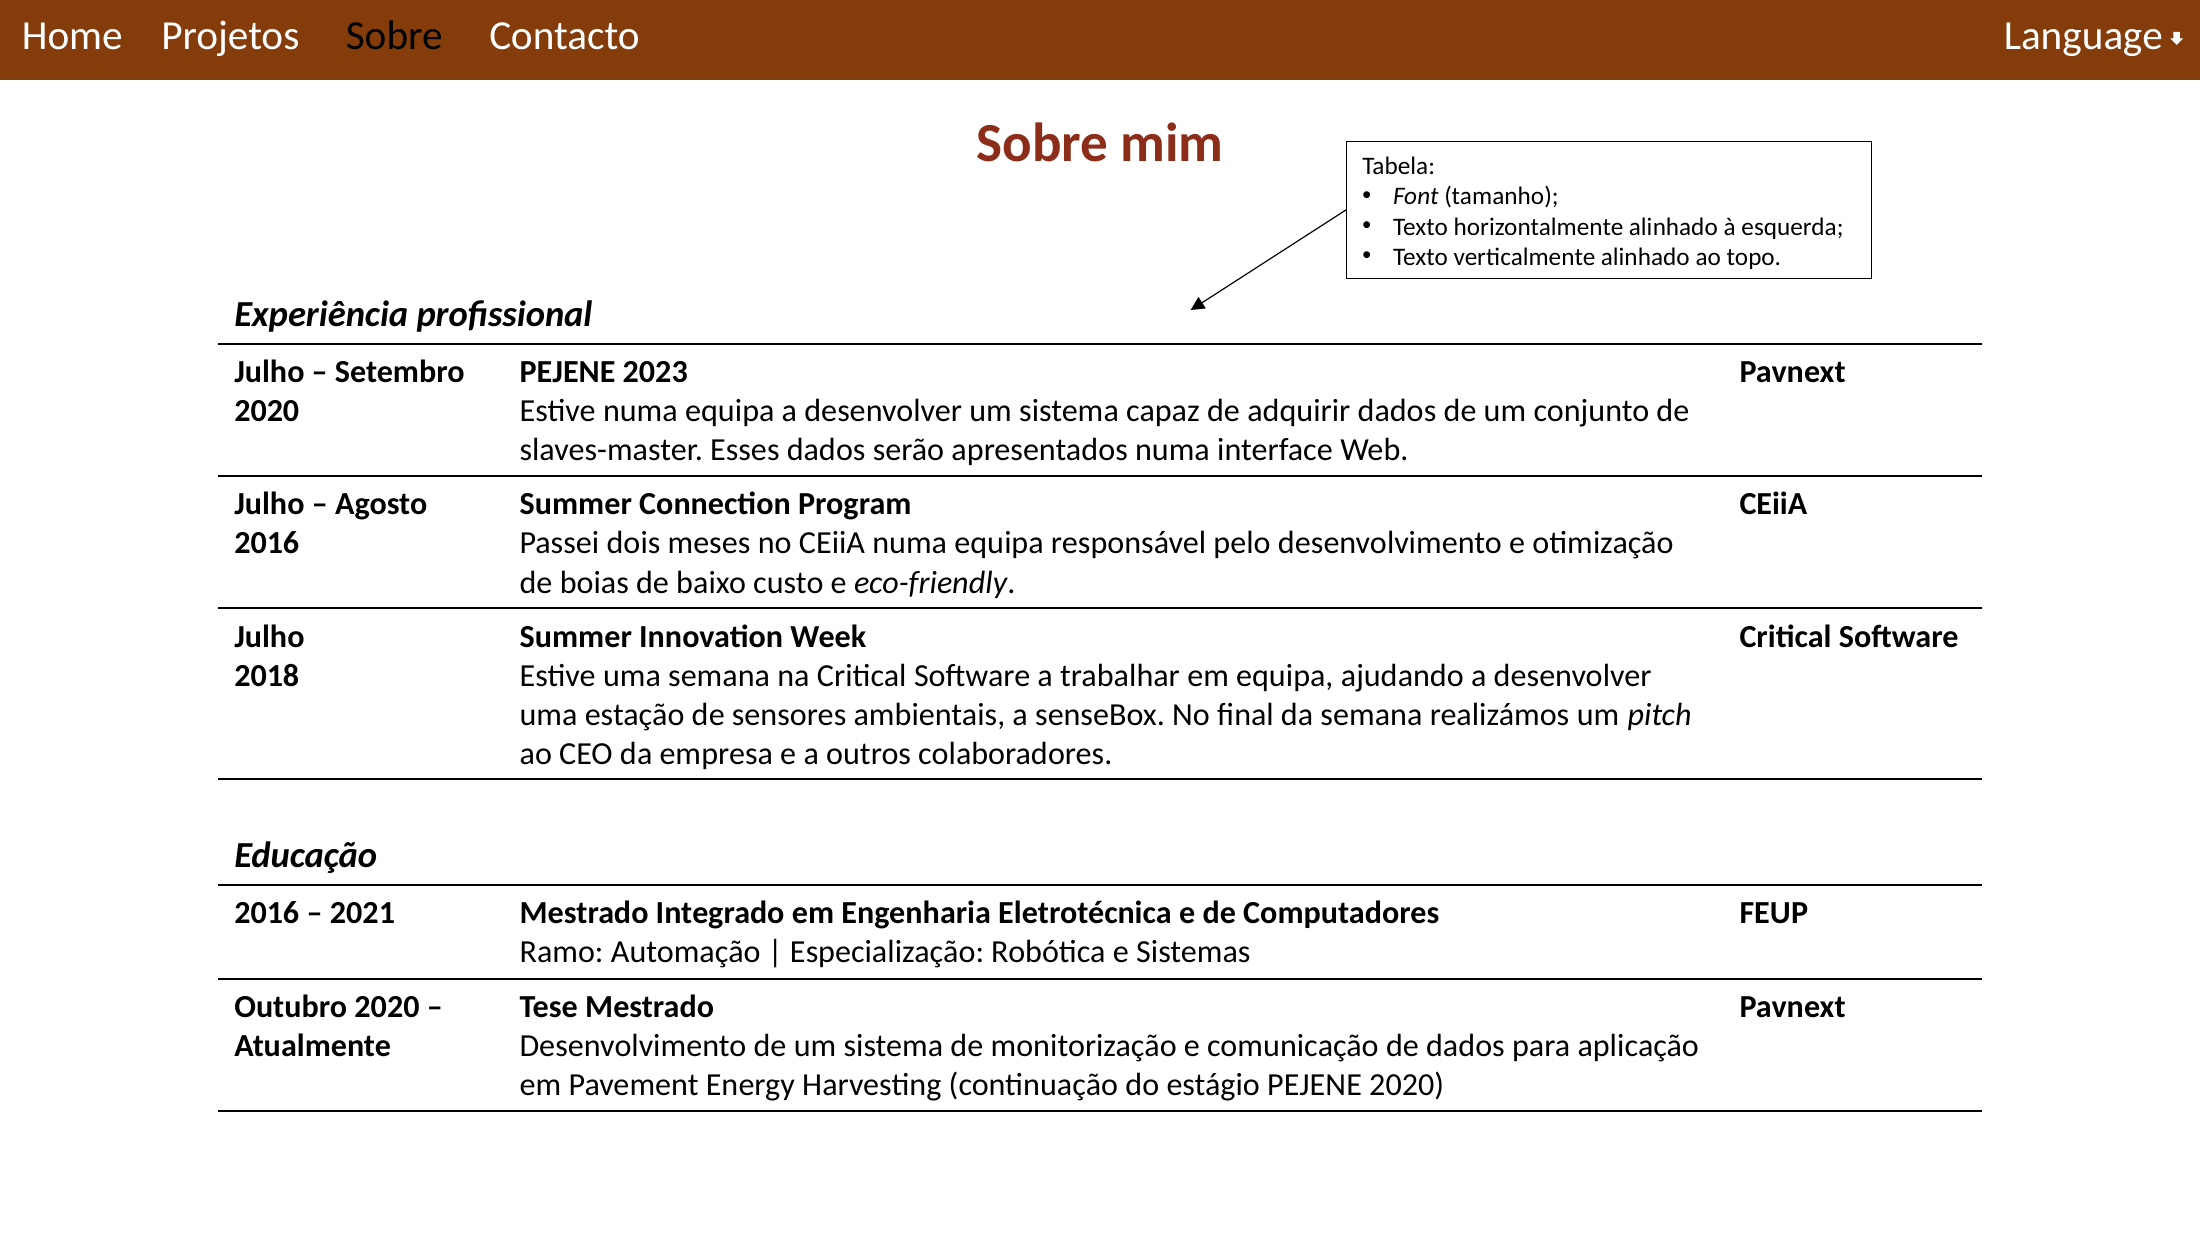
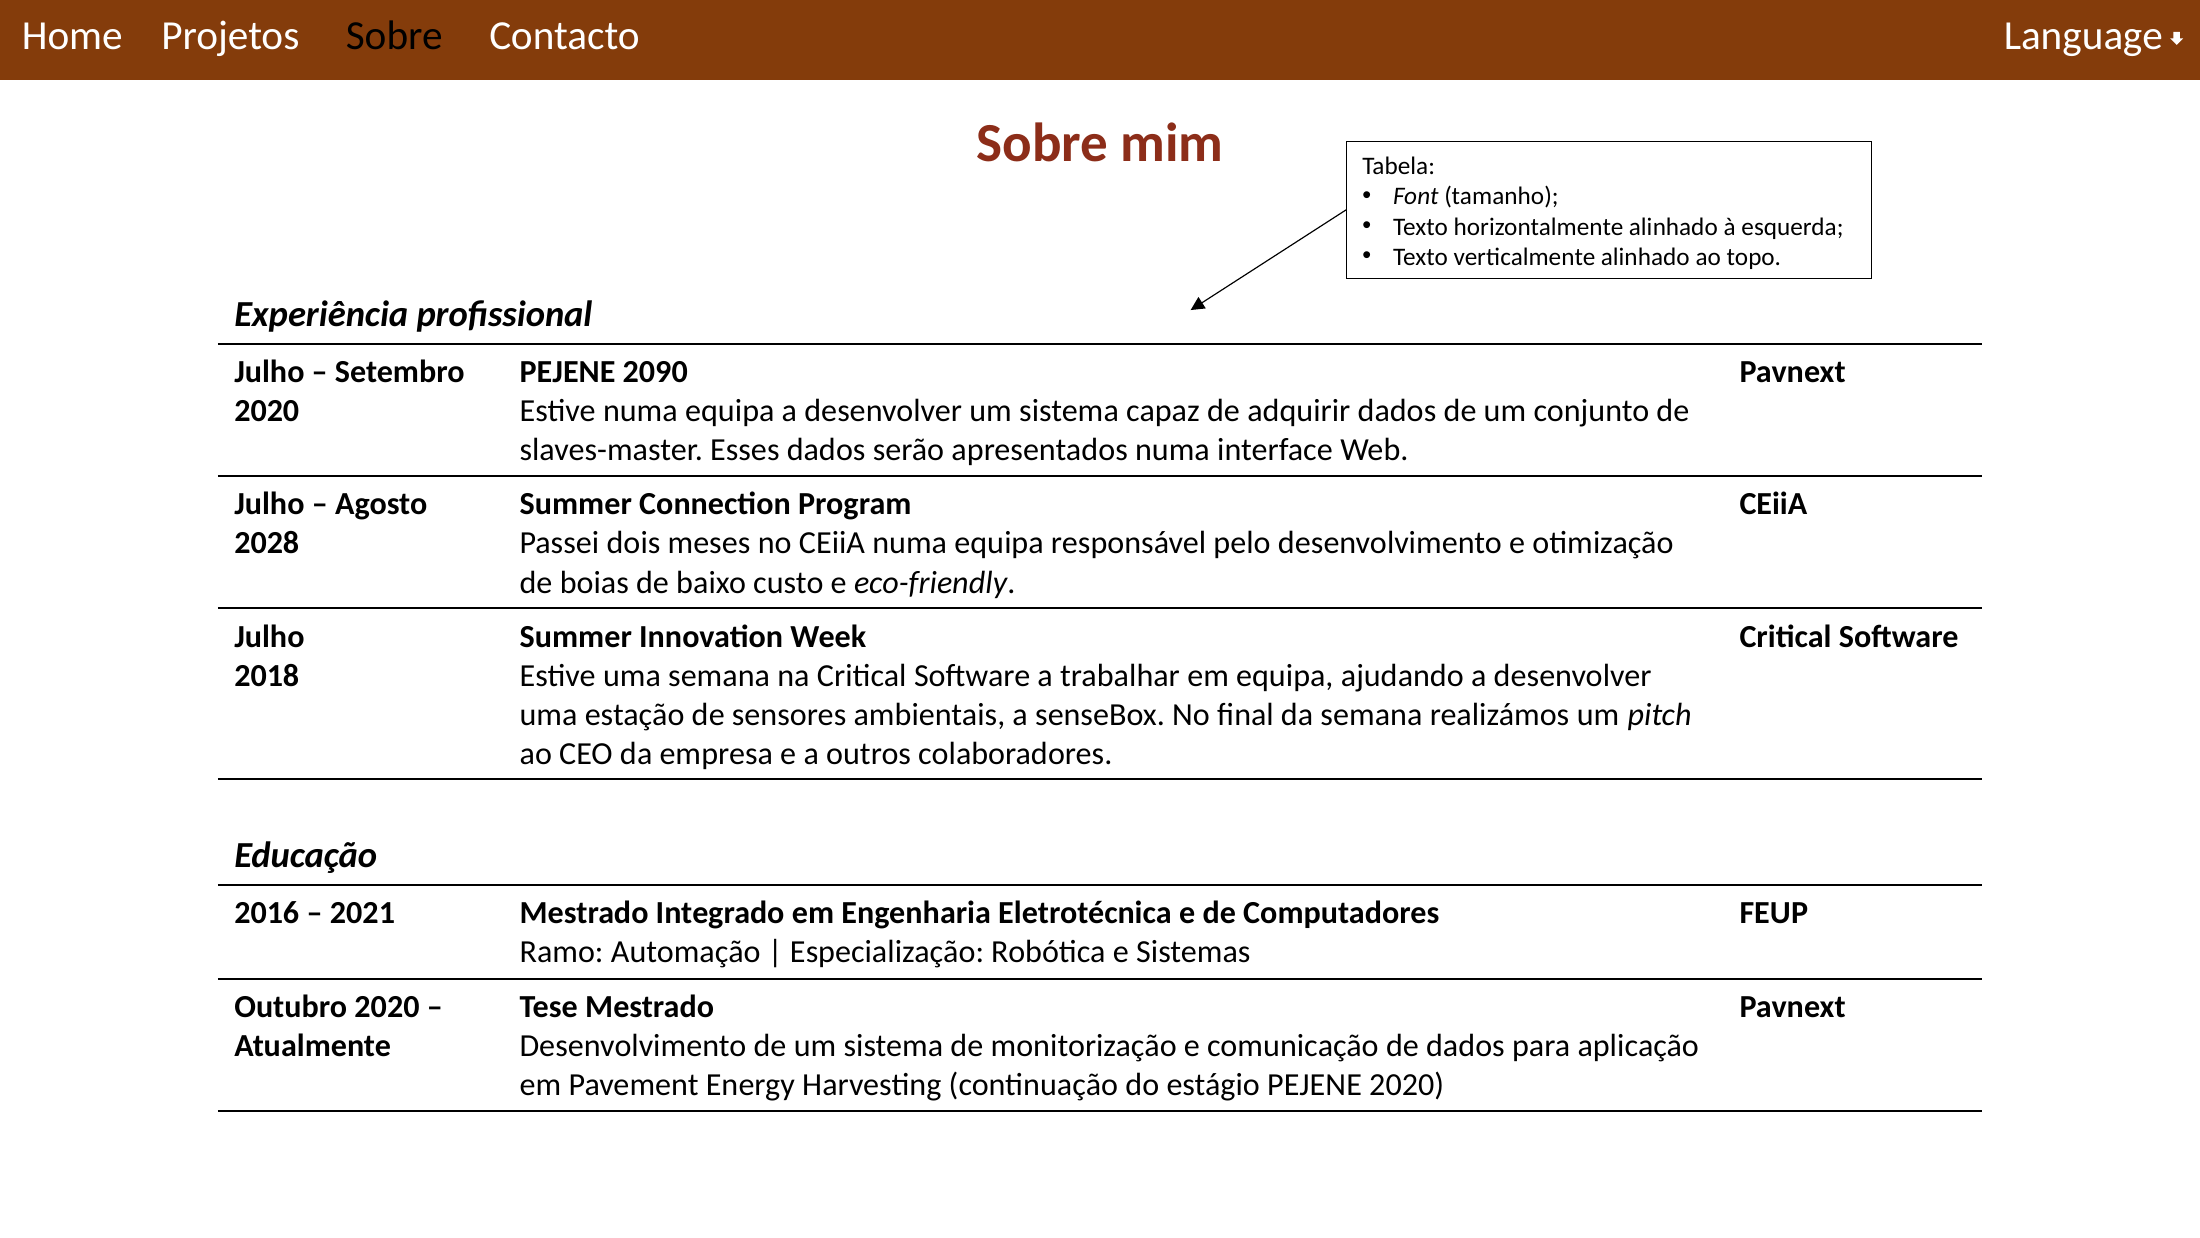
2023: 2023 -> 2090
2016 at (267, 543): 2016 -> 2028
